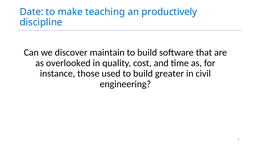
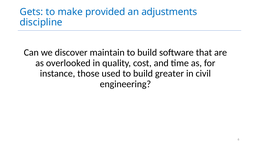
Date: Date -> Gets
teaching: teaching -> provided
productively: productively -> adjustments
